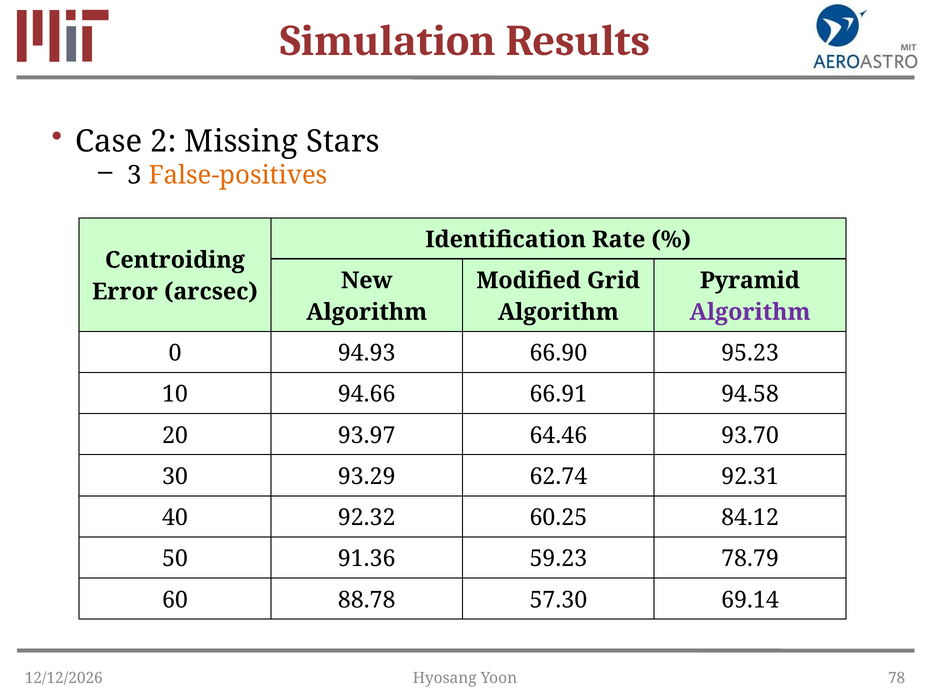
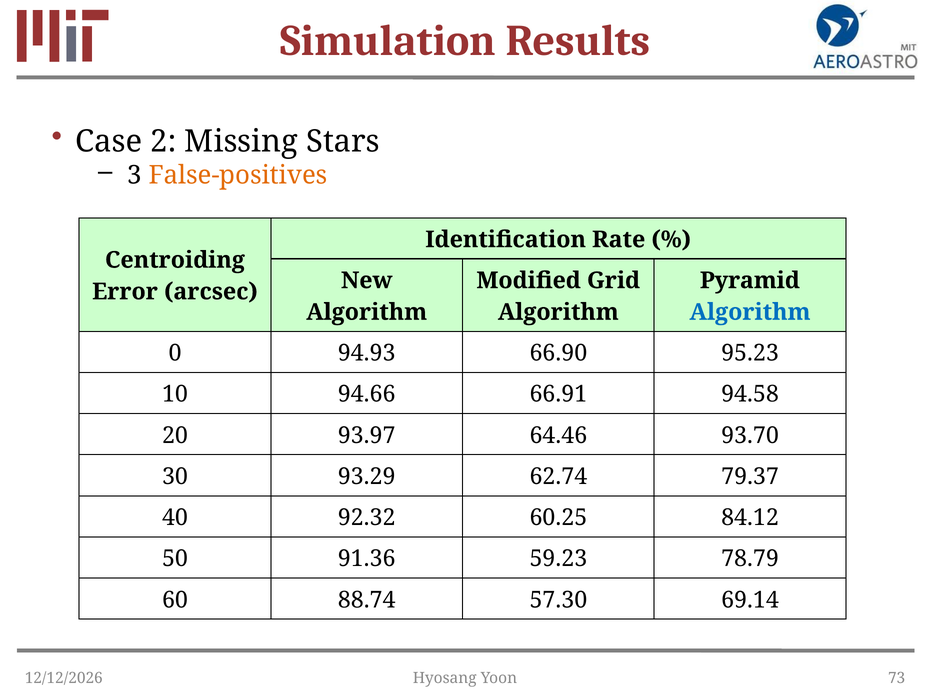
Algorithm at (750, 312) colour: purple -> blue
92.31: 92.31 -> 79.37
88.78: 88.78 -> 88.74
78: 78 -> 73
